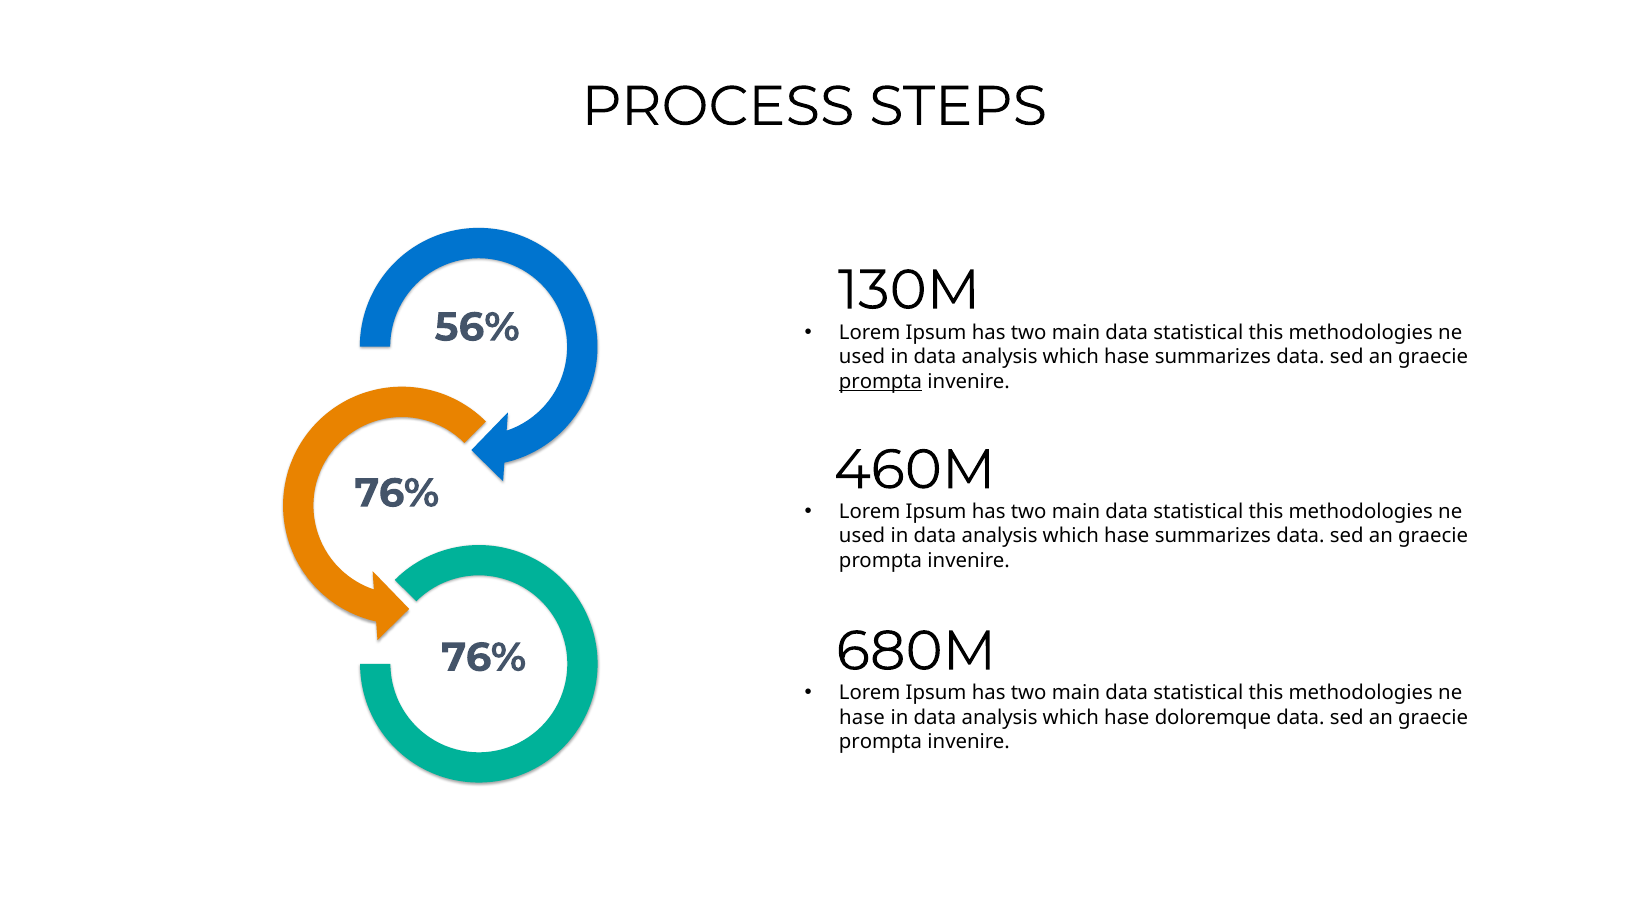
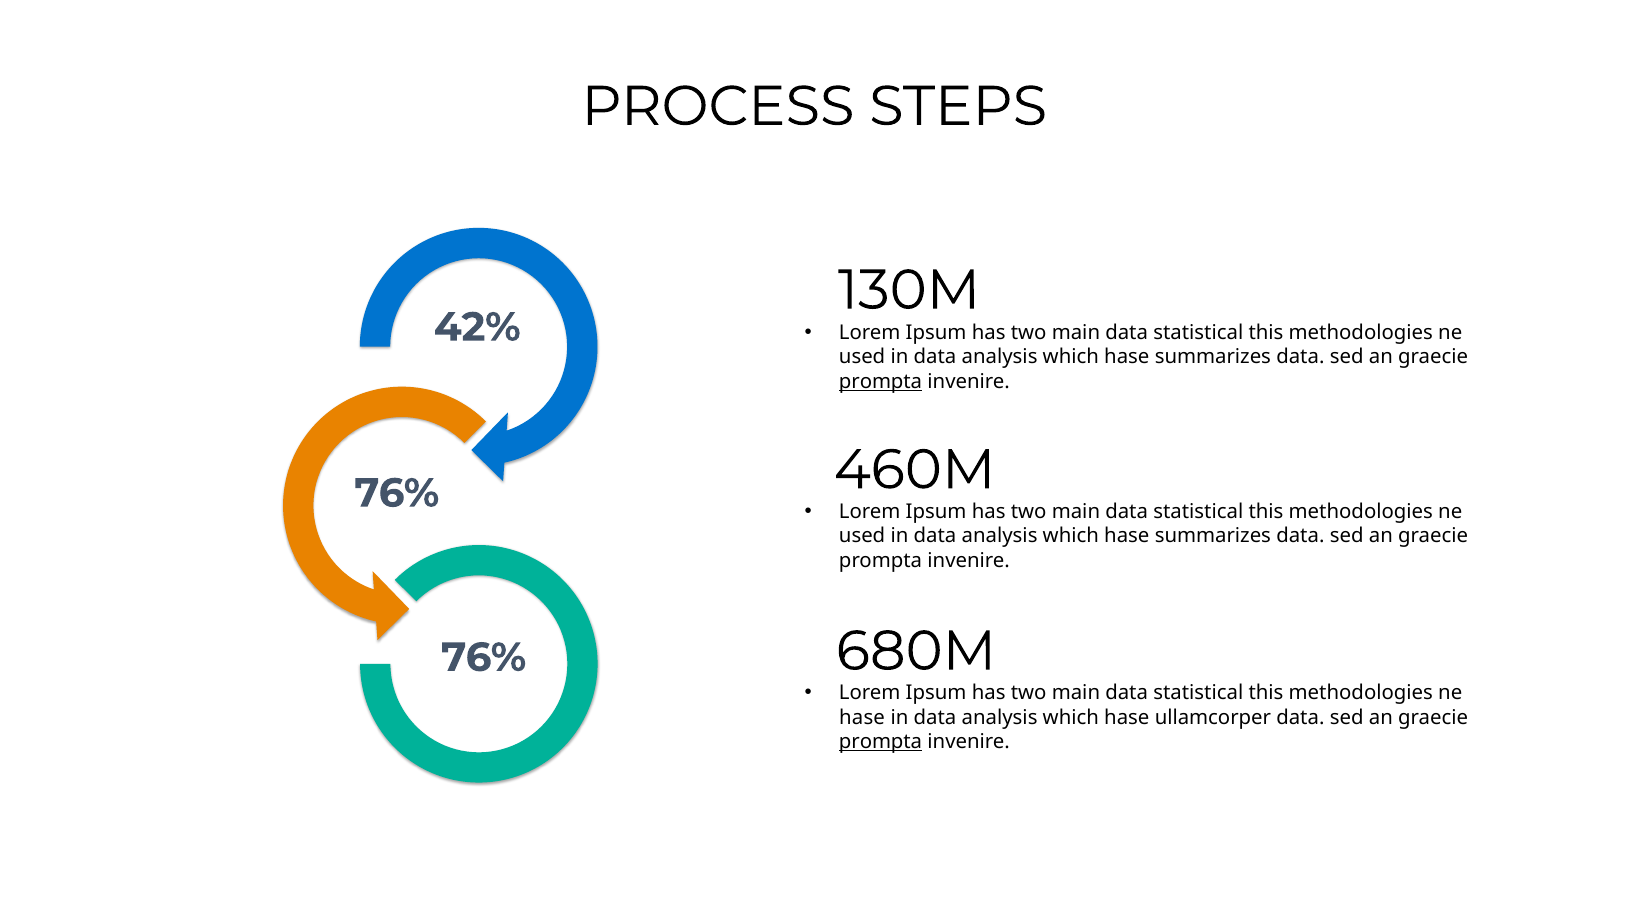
56%: 56% -> 42%
doloremque: doloremque -> ullamcorper
prompta at (881, 742) underline: none -> present
